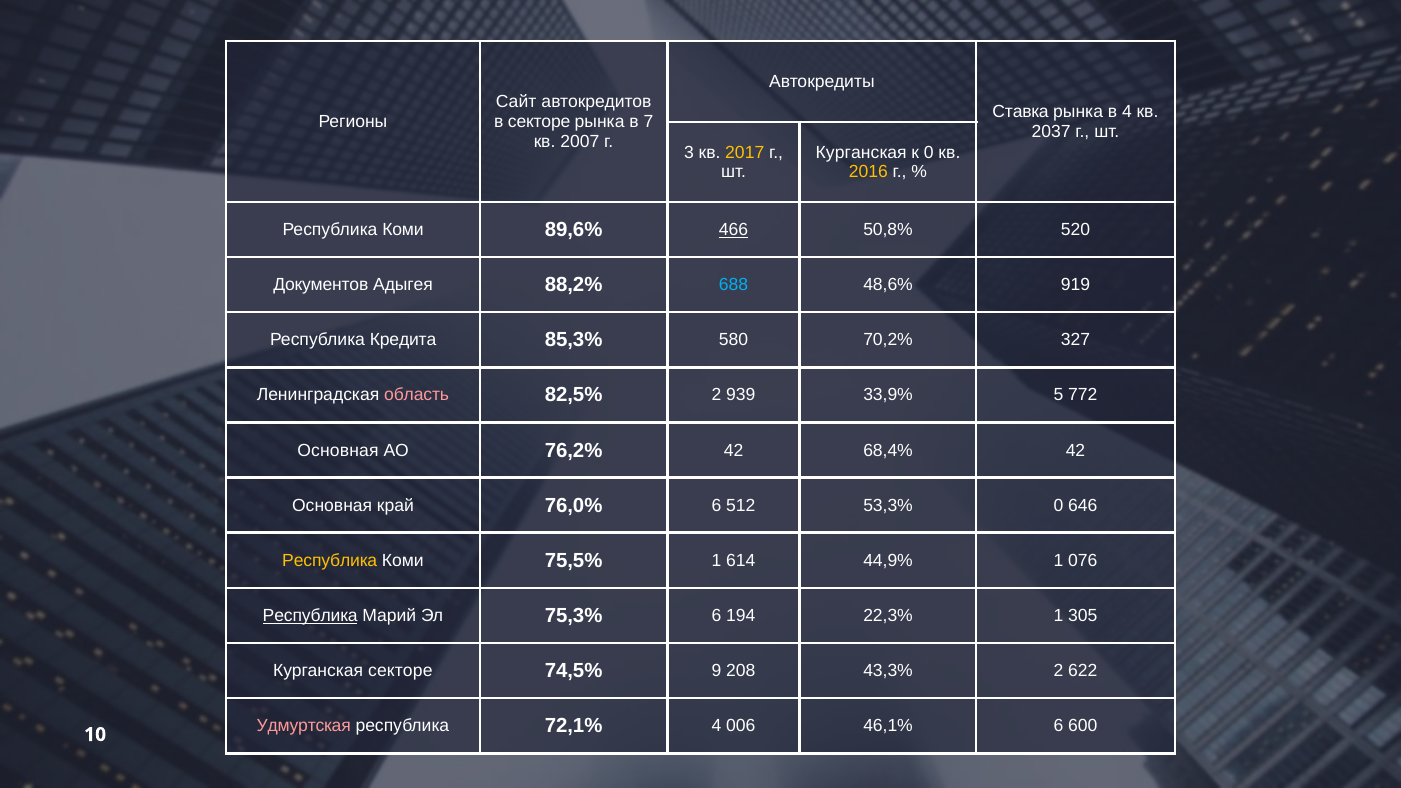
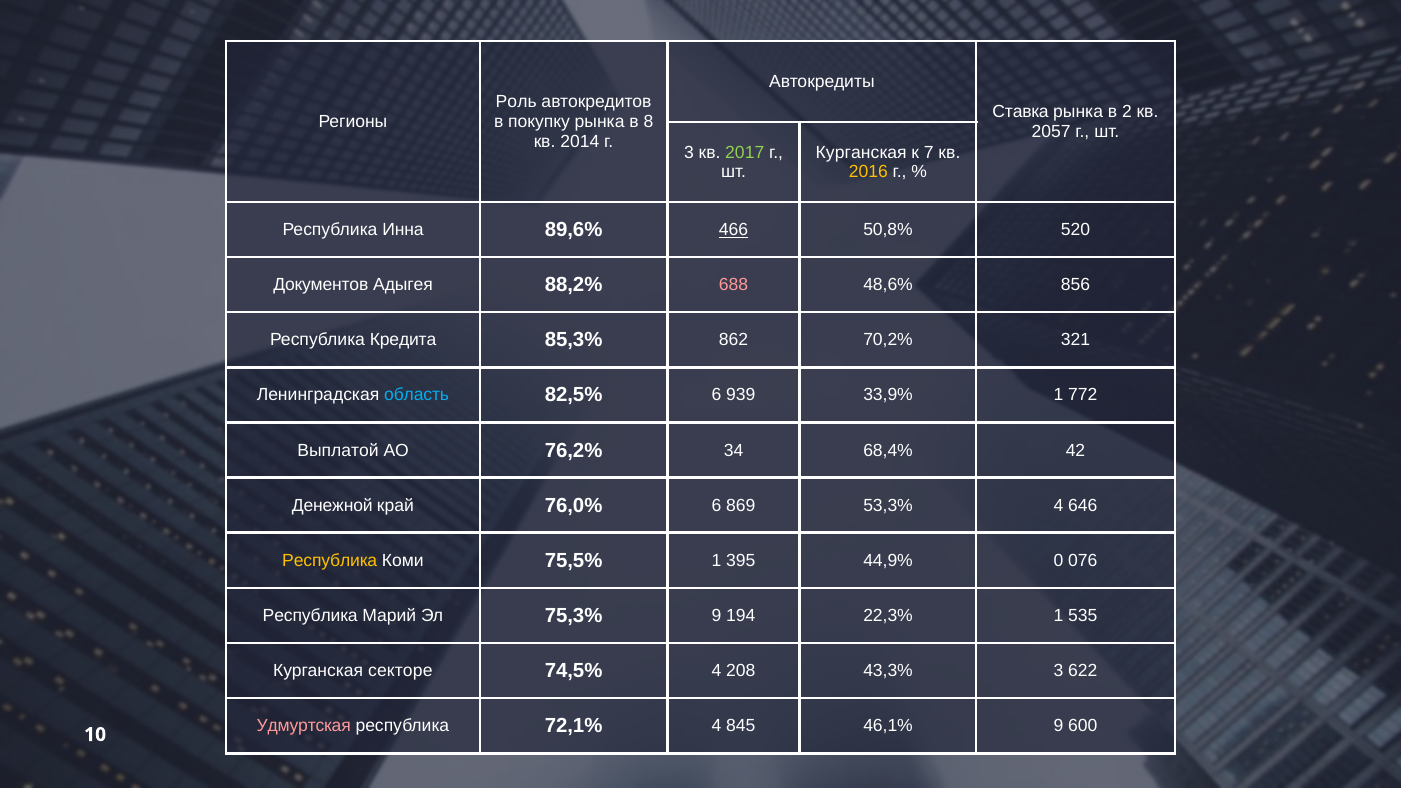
Сайт: Сайт -> Роль
в 4: 4 -> 2
в секторе: секторе -> покупку
7: 7 -> 8
2037: 2037 -> 2057
2007: 2007 -> 2014
2017 colour: yellow -> light green
к 0: 0 -> 7
Коми at (403, 230): Коми -> Инна
688 colour: light blue -> pink
919: 919 -> 856
580: 580 -> 862
327: 327 -> 321
область colour: pink -> light blue
82,5% 2: 2 -> 6
33,9% 5: 5 -> 1
Основная at (338, 450): Основная -> Выплатой
76,2% 42: 42 -> 34
Основная at (332, 506): Основная -> Денежной
512: 512 -> 869
53,3% 0: 0 -> 4
614: 614 -> 395
44,9% 1: 1 -> 0
Республика at (310, 616) underline: present -> none
75,3% 6: 6 -> 9
305: 305 -> 535
74,5% 9: 9 -> 4
43,3% 2: 2 -> 3
006: 006 -> 845
46,1% 6: 6 -> 9
